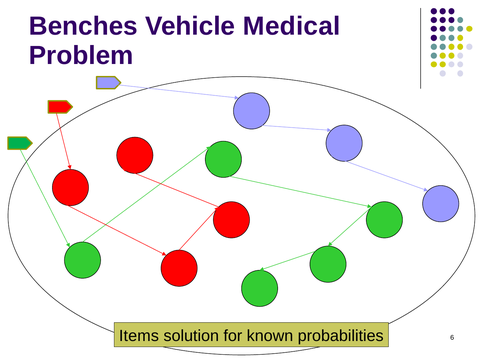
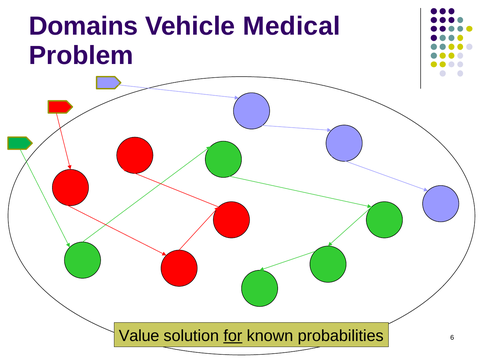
Benches: Benches -> Domains
Items: Items -> Value
for underline: none -> present
